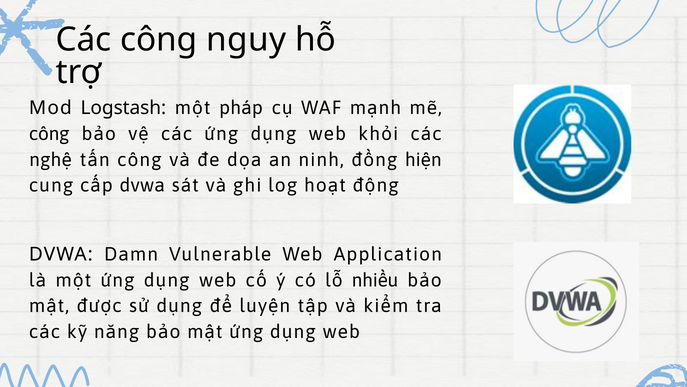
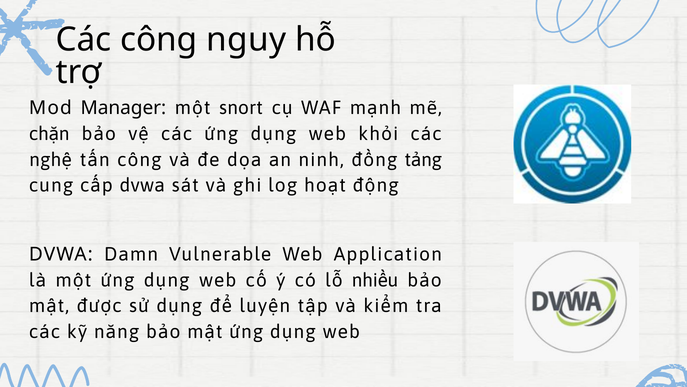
Logstash: Logstash -> Manager
pháp: pháp -> snort
công at (49, 134): công -> chặn
hiện: hiện -> tảng
